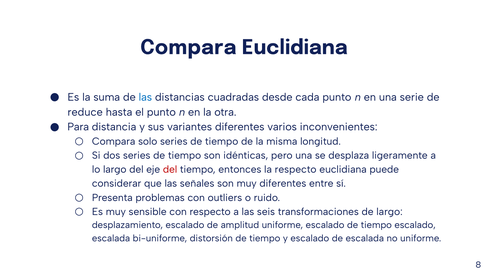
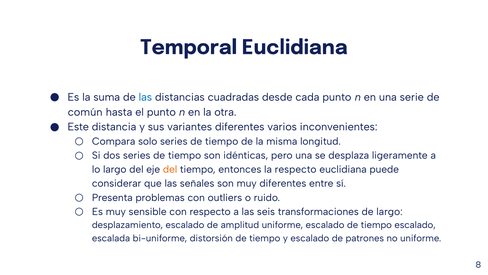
Compara at (188, 47): Compara -> Temporal
reduce: reduce -> común
Para: Para -> Este
del at (170, 169) colour: red -> orange
de escalada: escalada -> patrones
